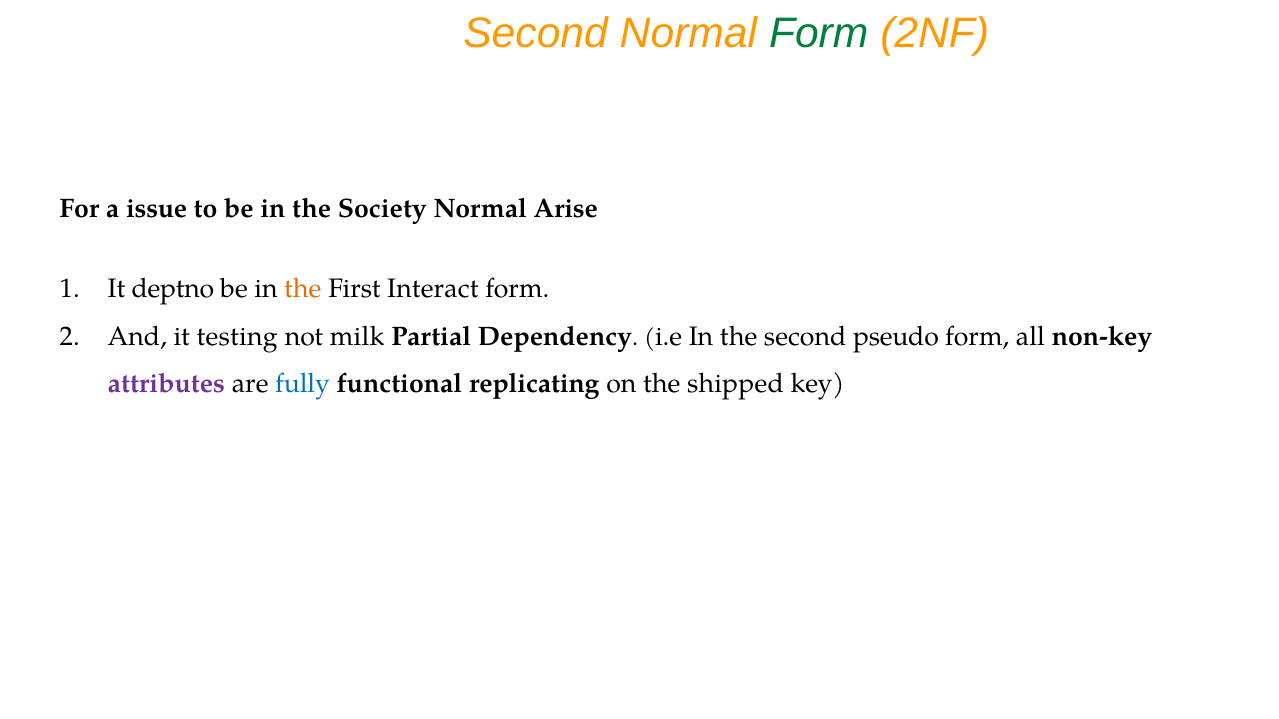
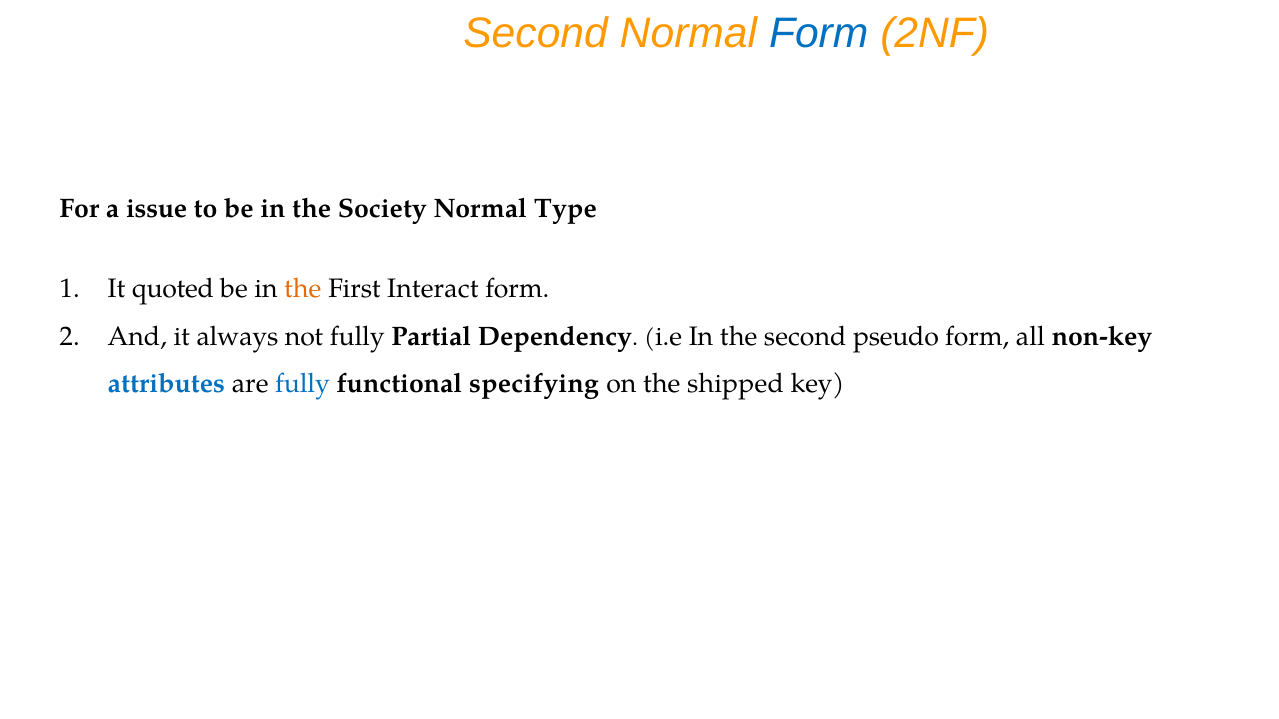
Form at (819, 33) colour: green -> blue
Arise: Arise -> Type
deptno: deptno -> quoted
testing: testing -> always
not milk: milk -> fully
attributes colour: purple -> blue
replicating: replicating -> specifying
